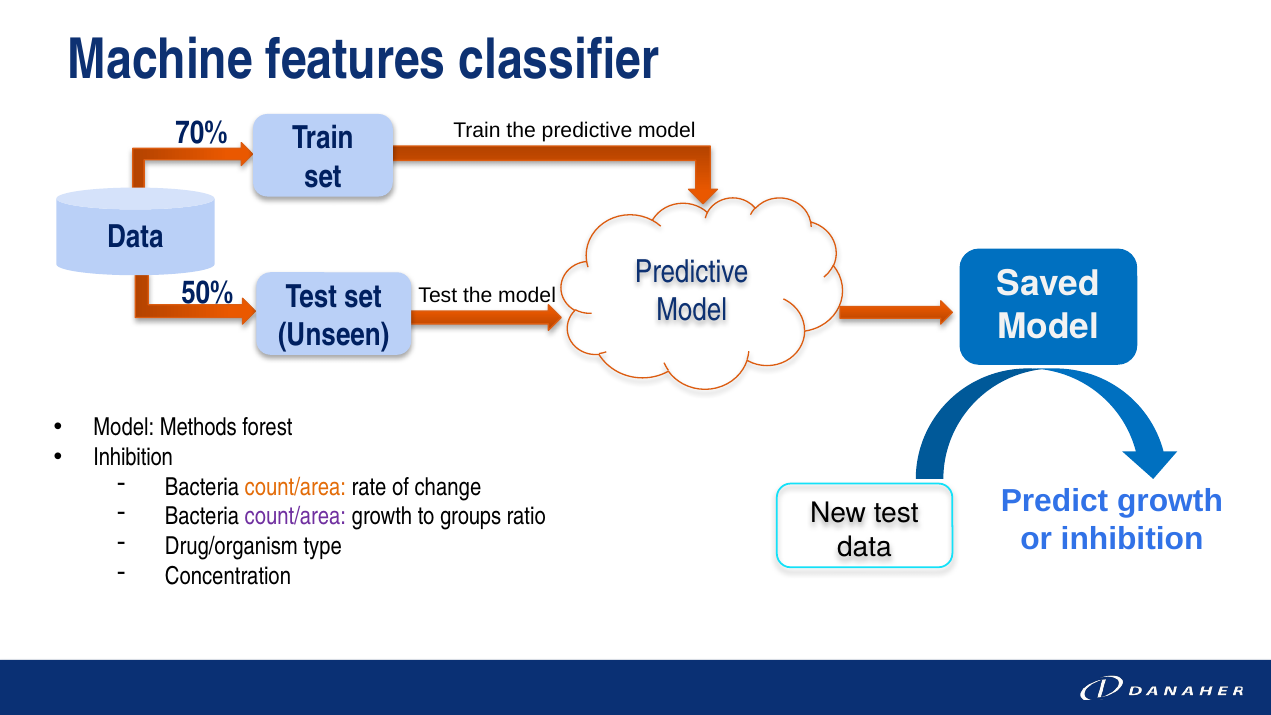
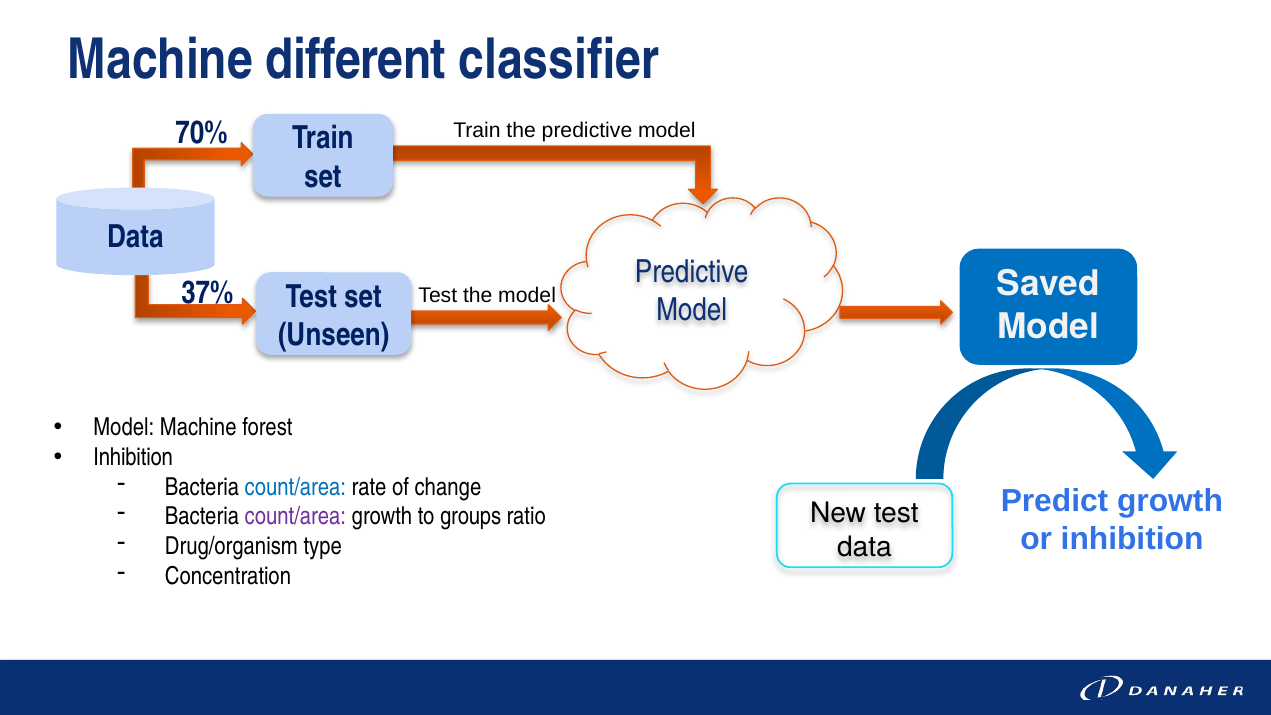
features: features -> different
50%: 50% -> 37%
Model Methods: Methods -> Machine
count/area at (295, 487) colour: orange -> blue
